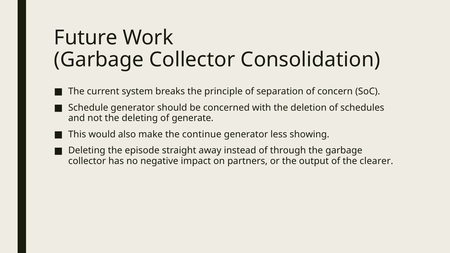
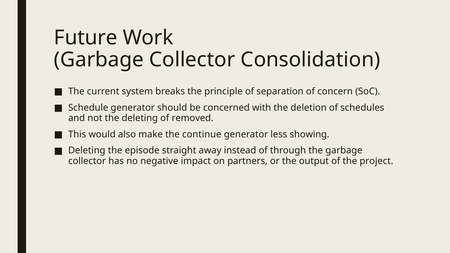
generate: generate -> removed
clearer: clearer -> project
